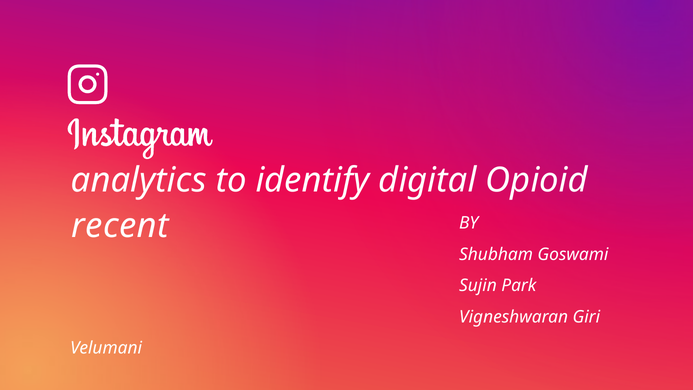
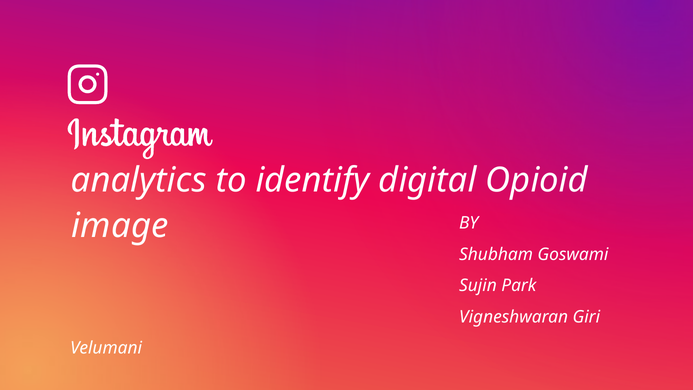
recent: recent -> image
